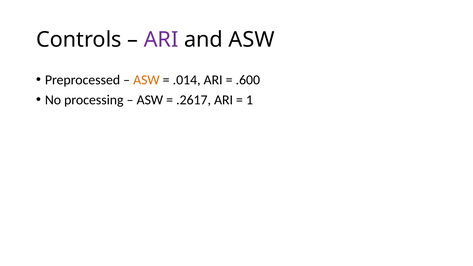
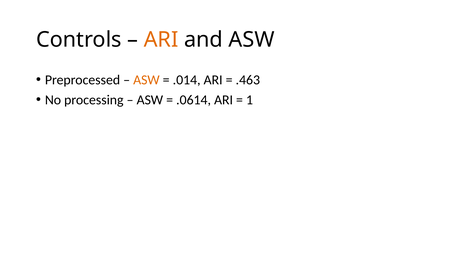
ARI at (161, 40) colour: purple -> orange
.600: .600 -> .463
.2617: .2617 -> .0614
